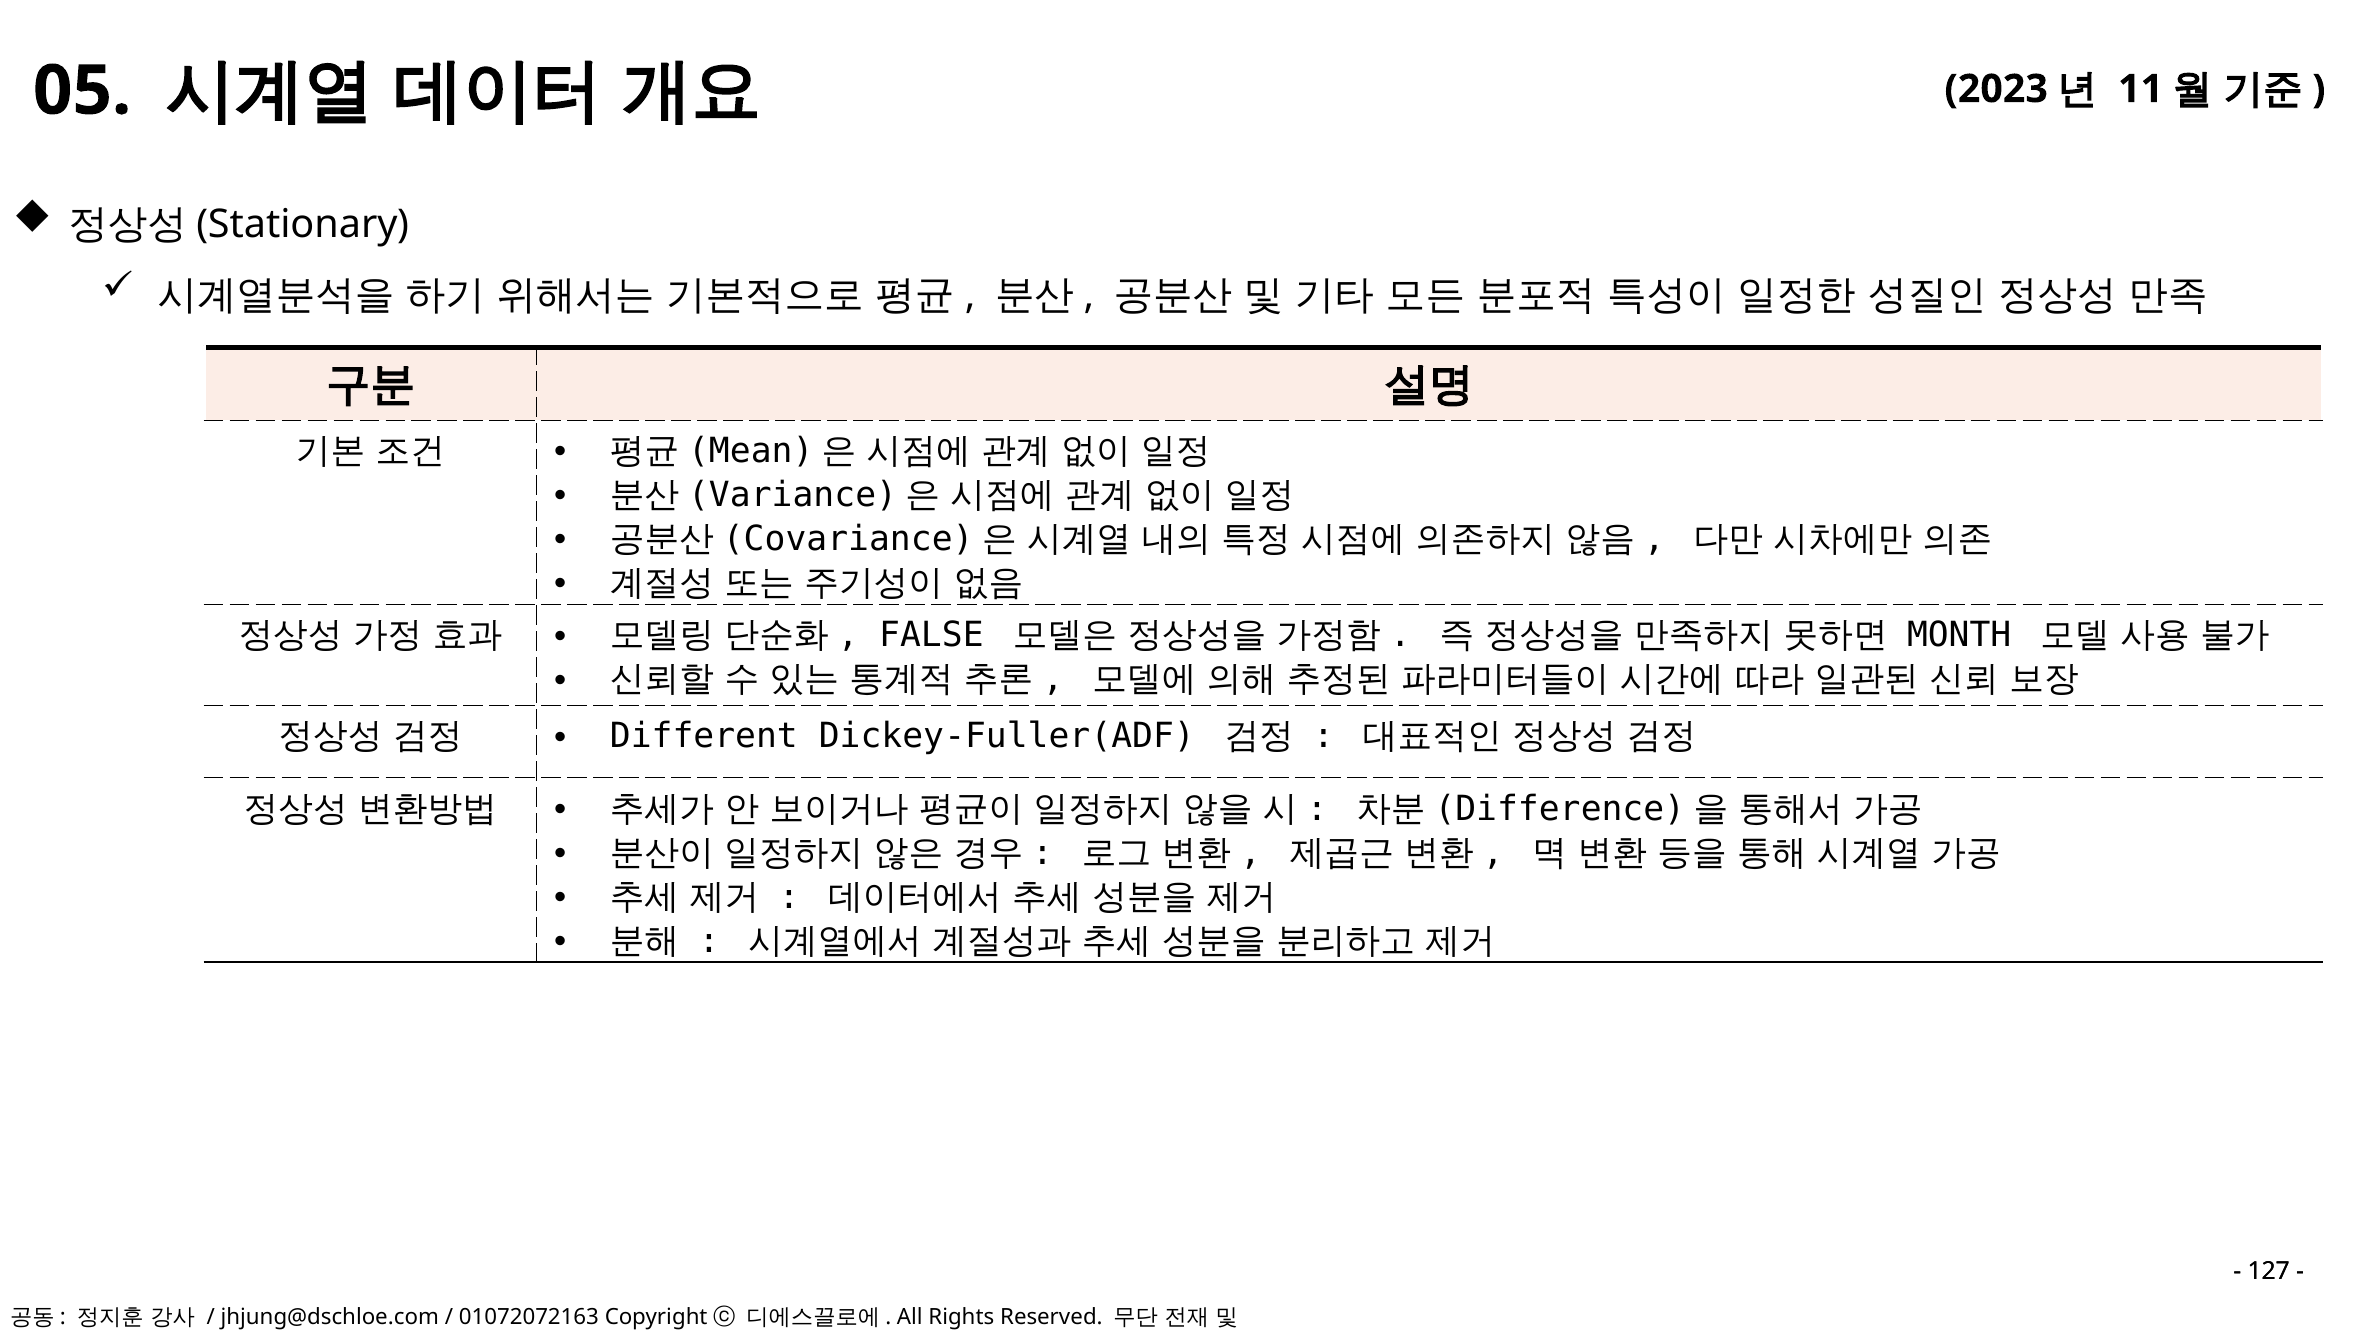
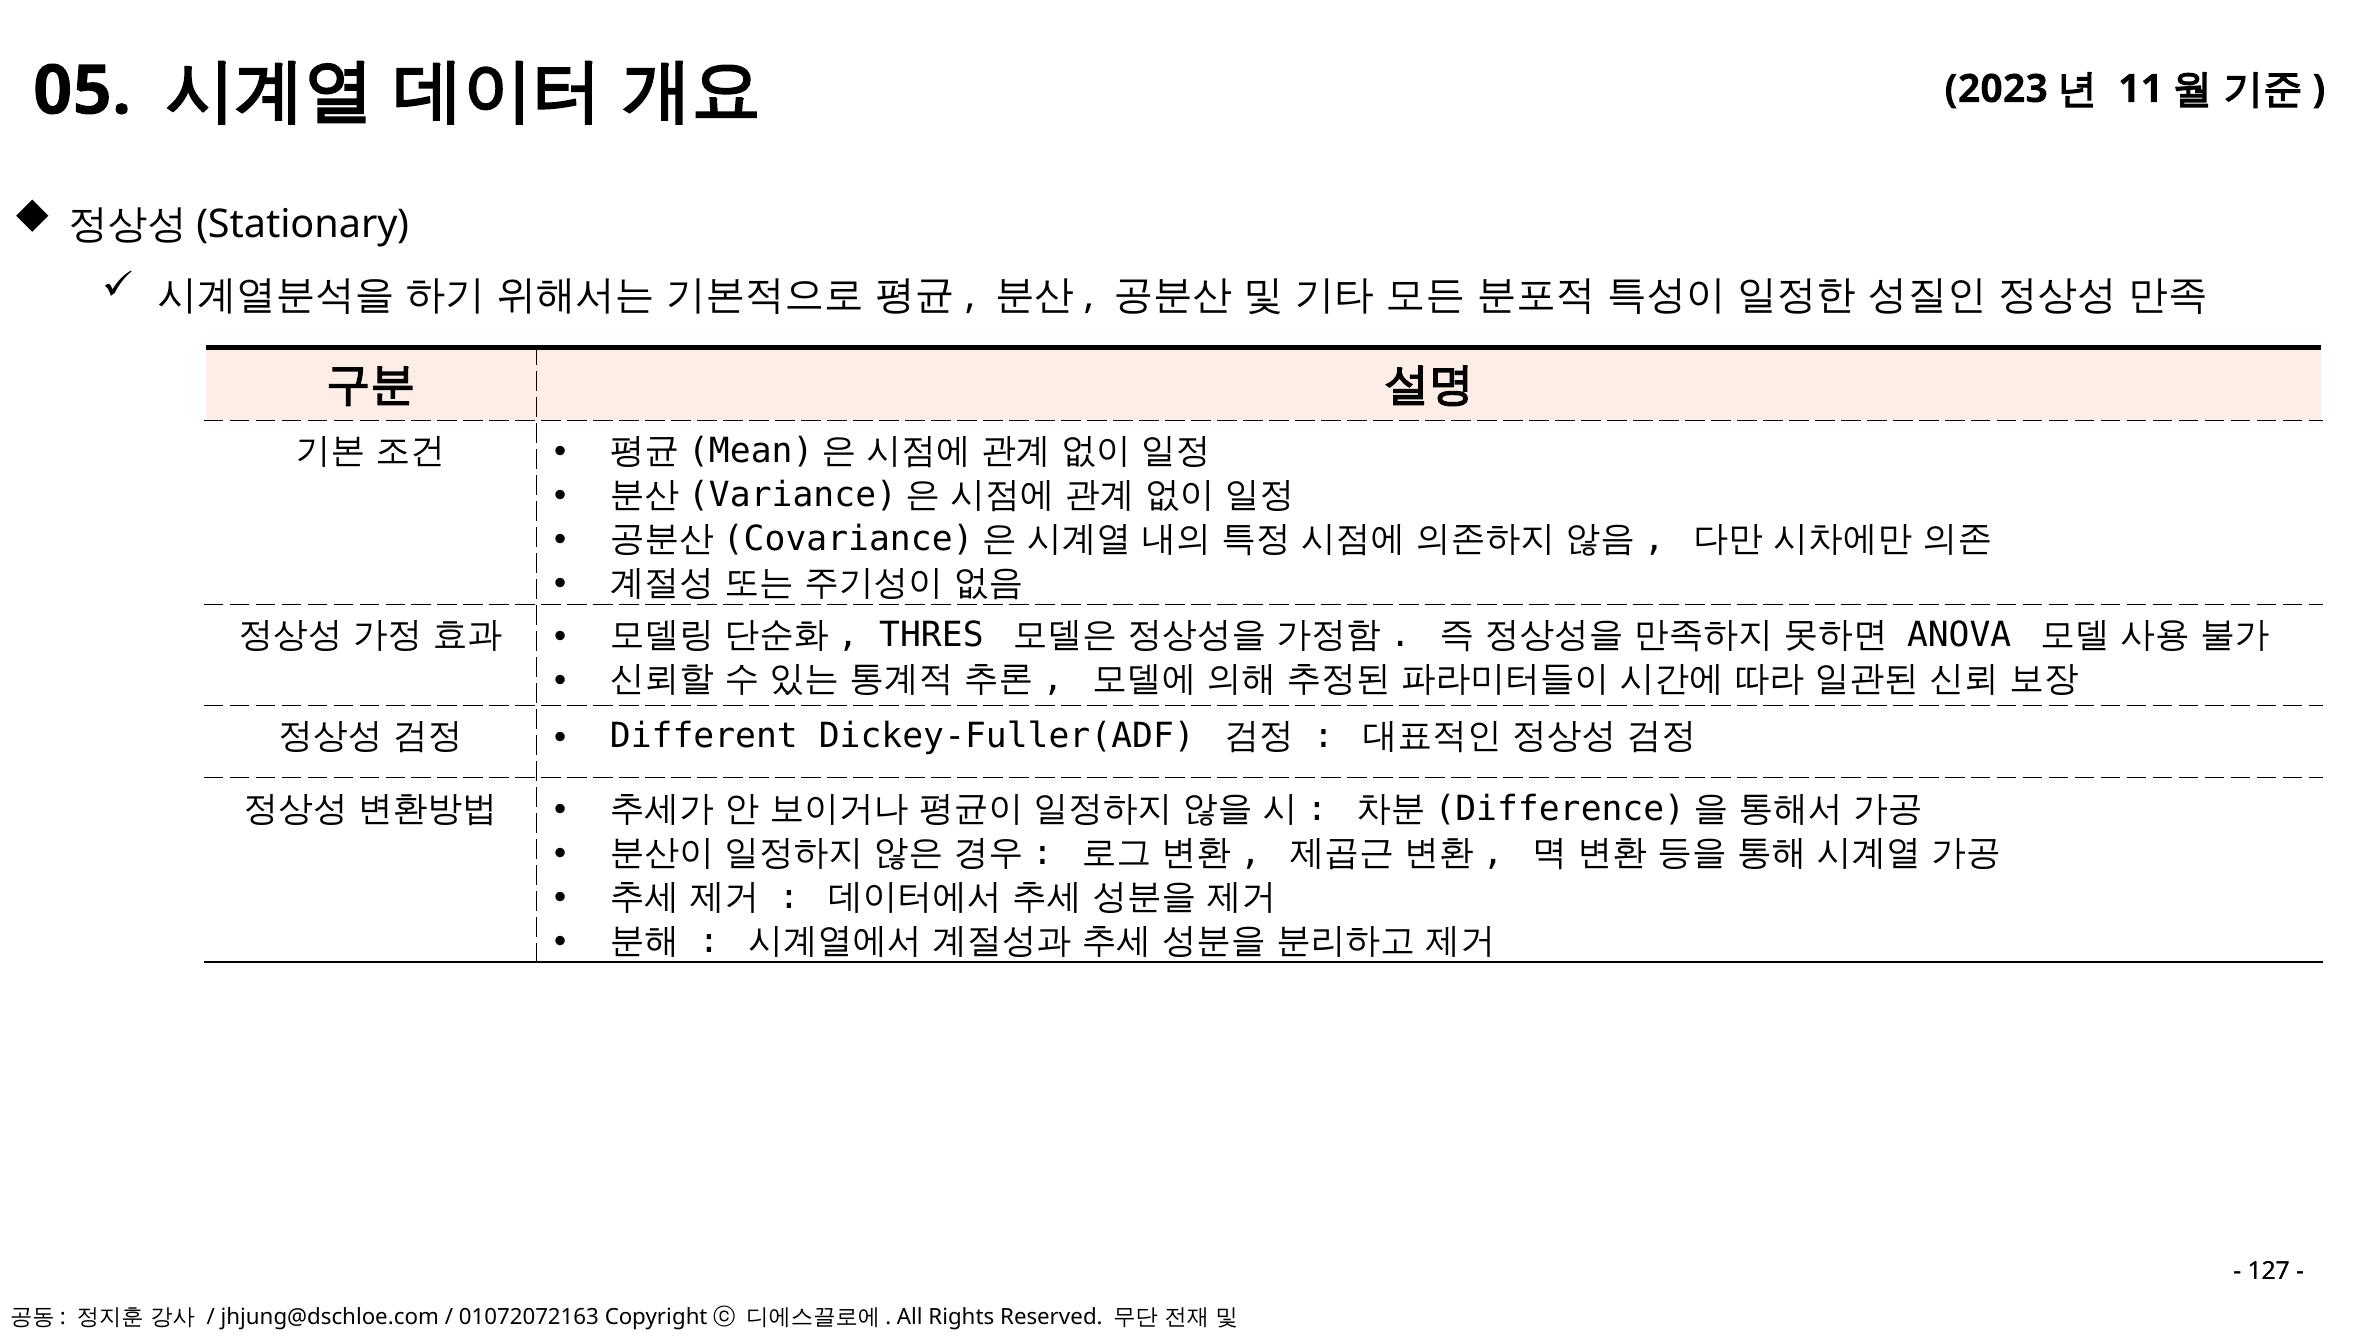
FALSE: FALSE -> THRES
MONTH: MONTH -> ANOVA
